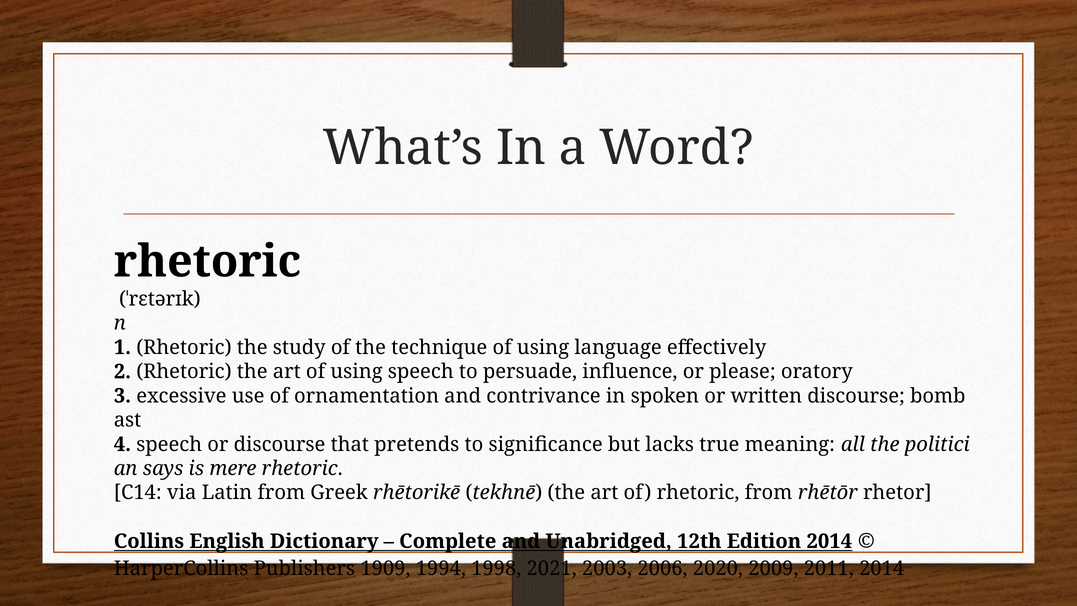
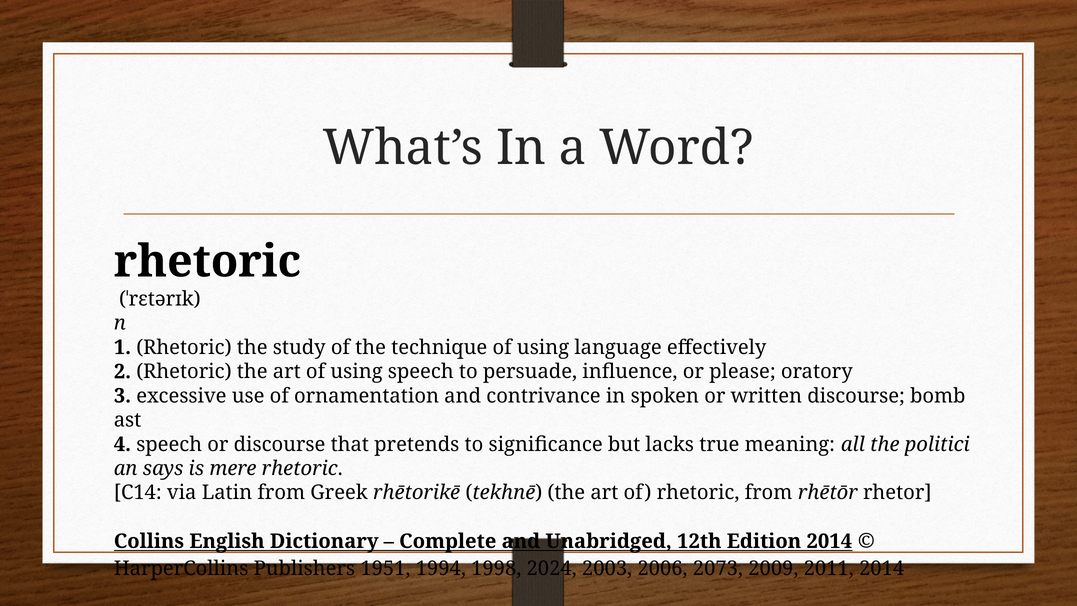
1909: 1909 -> 1951
2021: 2021 -> 2024
2020: 2020 -> 2073
